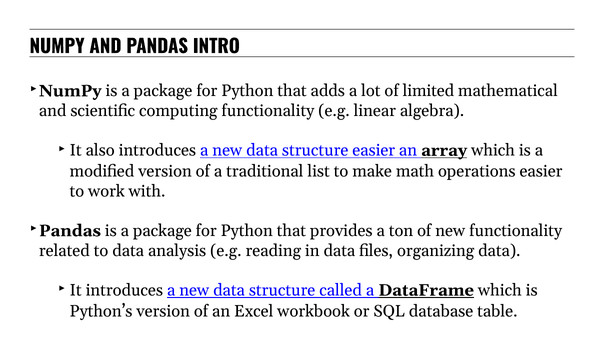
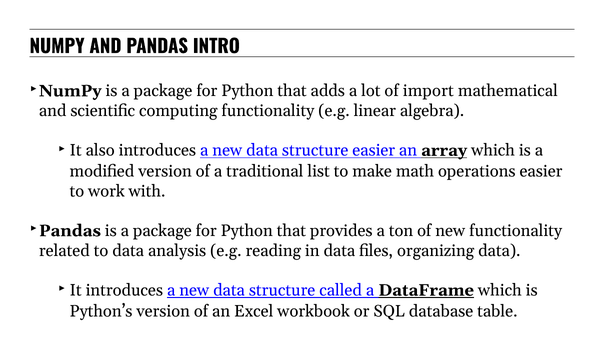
limited: limited -> import
